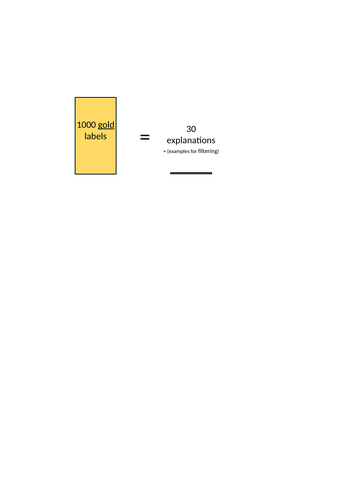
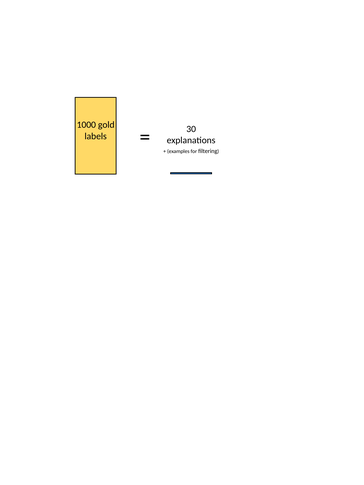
gold underline: present -> none
